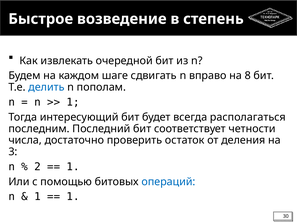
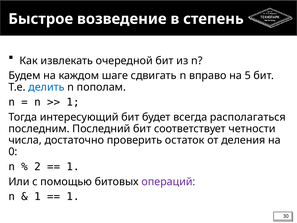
8: 8 -> 5
3: 3 -> 0
операций colour: blue -> purple
